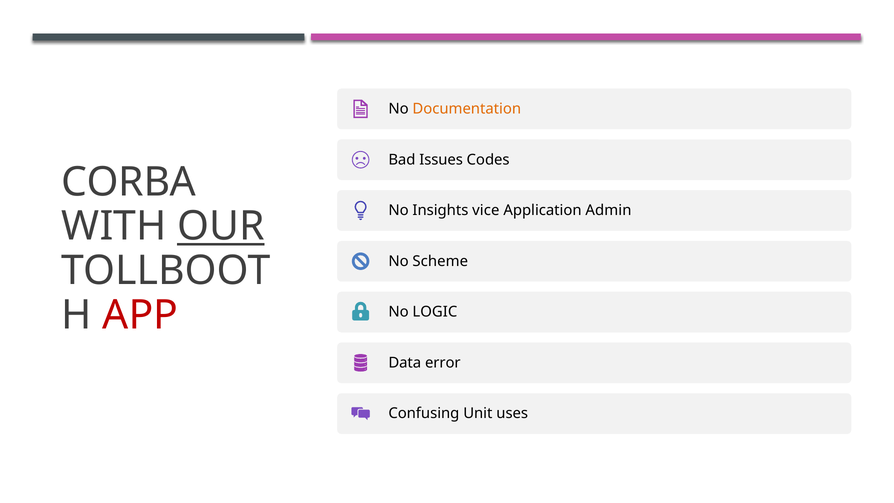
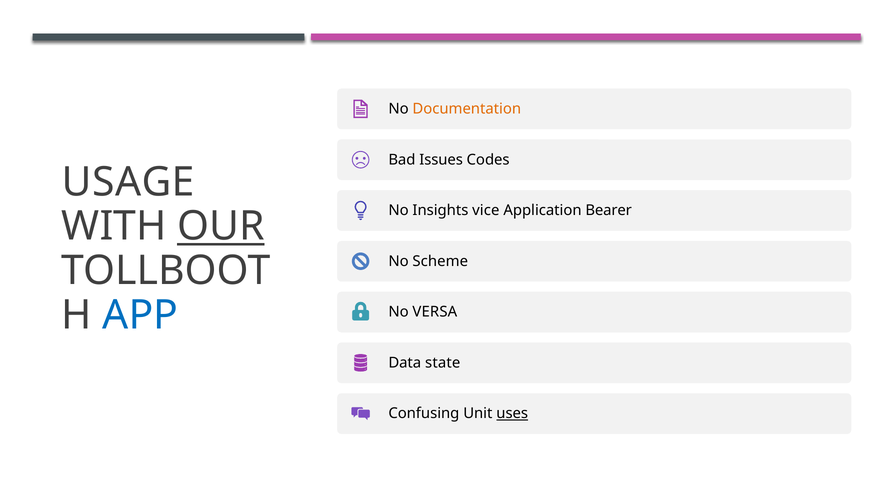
CORBA: CORBA -> USAGE
Admin: Admin -> Bearer
APP colour: red -> blue
LOGIC: LOGIC -> VERSA
error: error -> state
uses underline: none -> present
